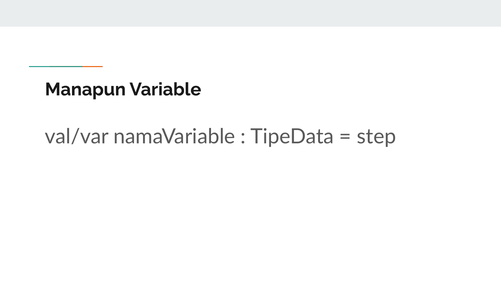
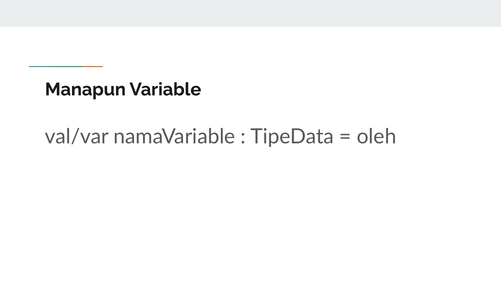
step: step -> oleh
